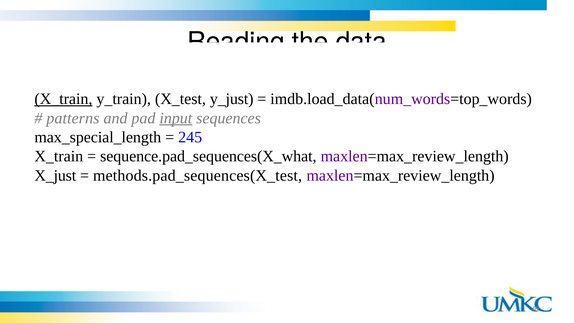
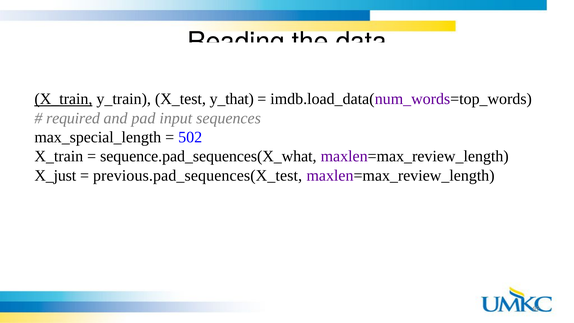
y_just: y_just -> y_that
patterns: patterns -> required
input underline: present -> none
245: 245 -> 502
methods.pad_sequences(X_test: methods.pad_sequences(X_test -> previous.pad_sequences(X_test
